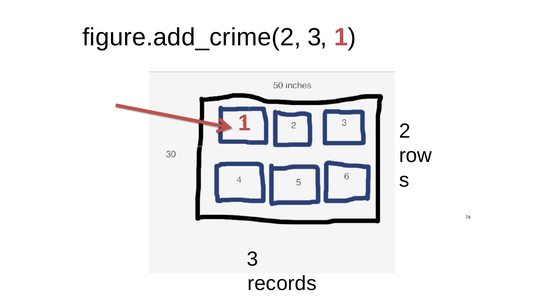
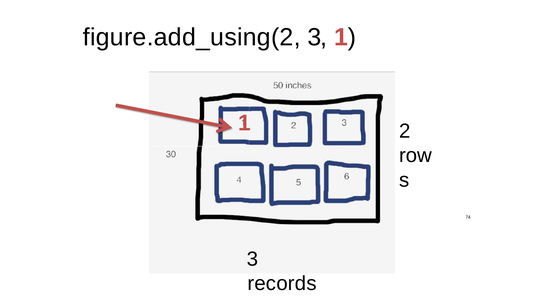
figure.add_crime(2: figure.add_crime(2 -> figure.add_using(2
